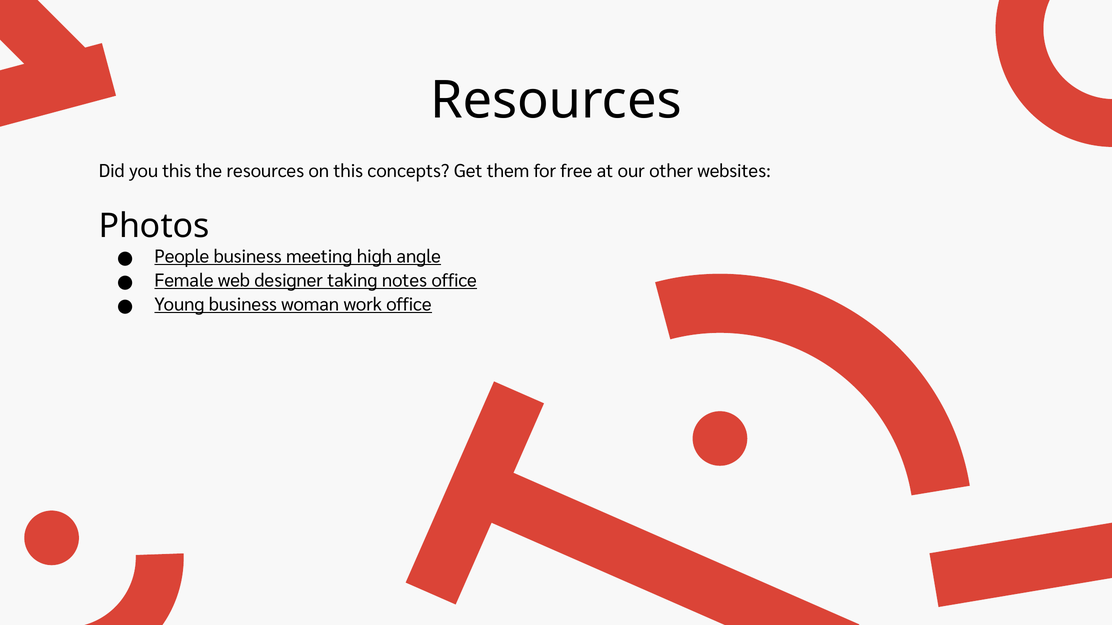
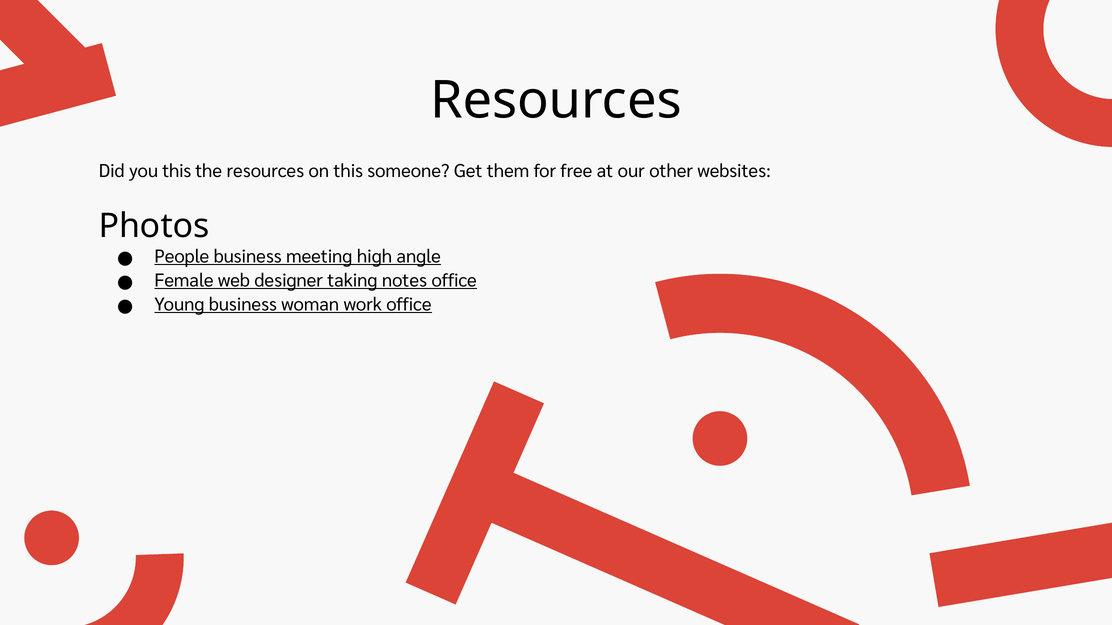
concepts: concepts -> someone
